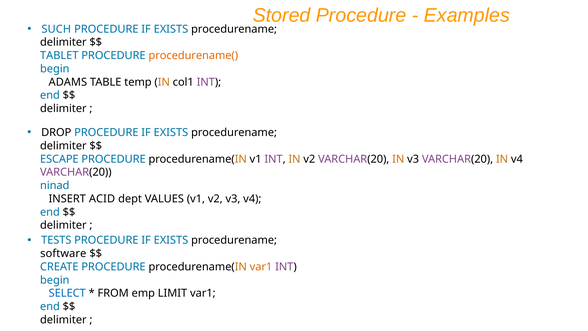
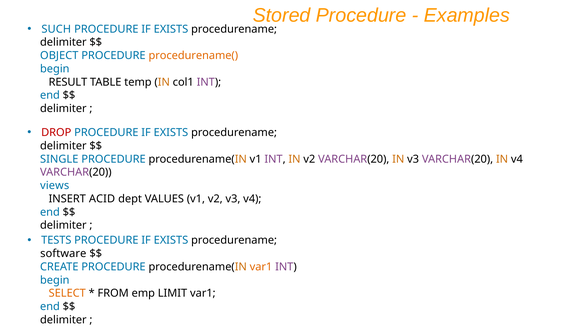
TABLET: TABLET -> OBJECT
ADAMS: ADAMS -> RESULT
DROP colour: black -> red
ESCAPE: ESCAPE -> SINGLE
ninad: ninad -> views
SELECT colour: blue -> orange
